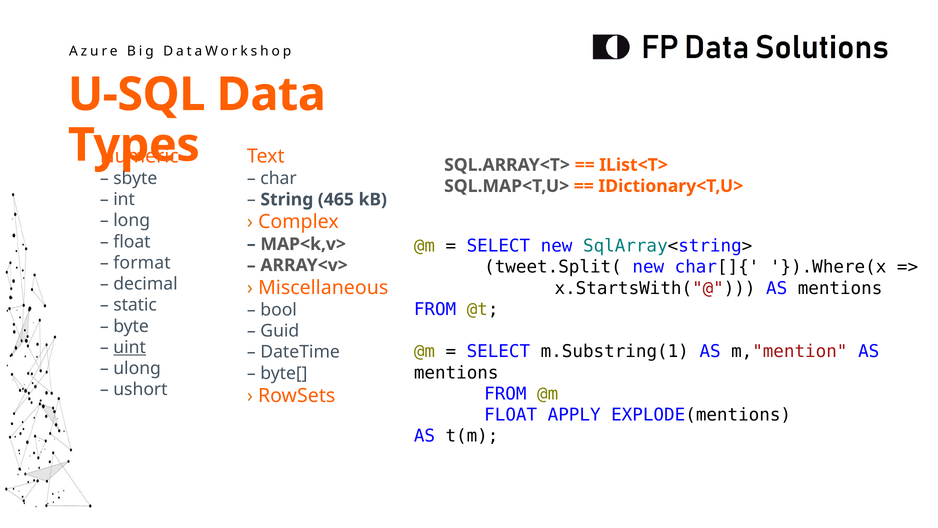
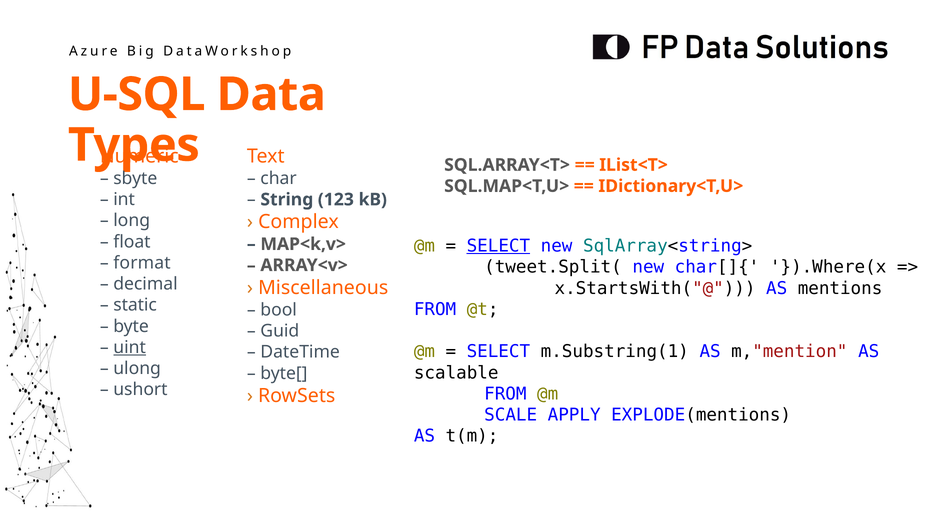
465: 465 -> 123
SELECT at (498, 246) underline: none -> present
mentions at (456, 373): mentions -> scalable
FLOAT at (511, 415): FLOAT -> SCALE
